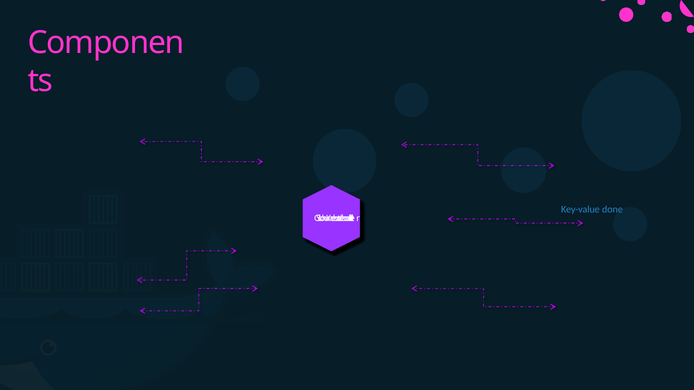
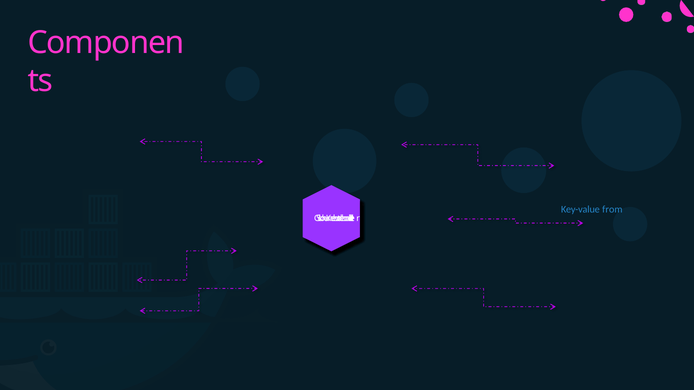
done: done -> from
